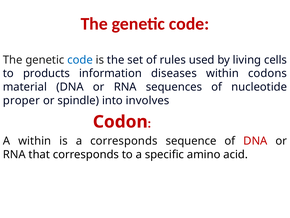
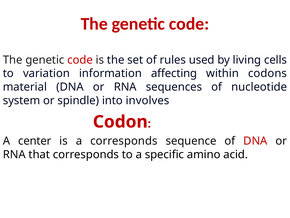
code at (80, 60) colour: blue -> red
products: products -> variation
diseases: diseases -> affecting
proper: proper -> system
A within: within -> center
